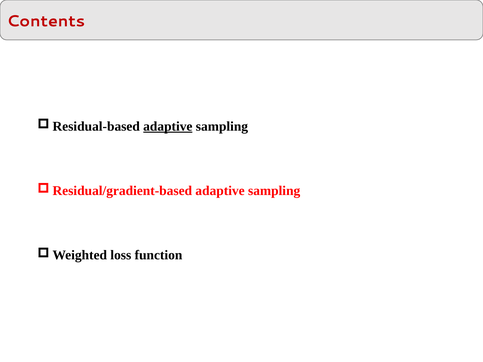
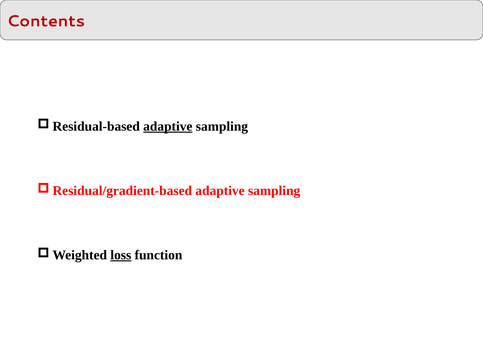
loss underline: none -> present
